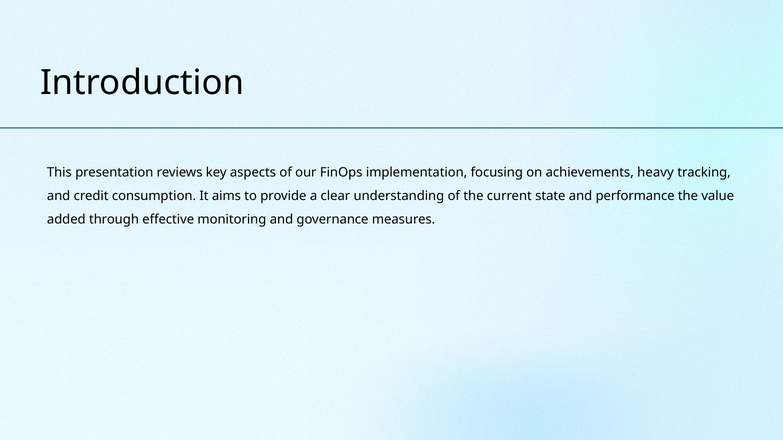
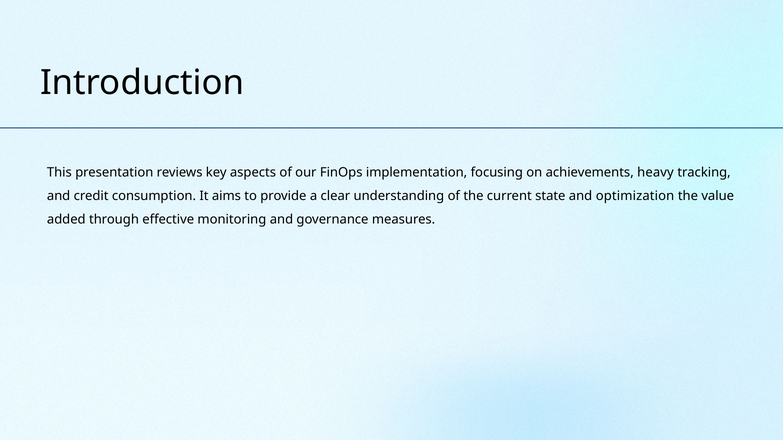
performance: performance -> optimization
